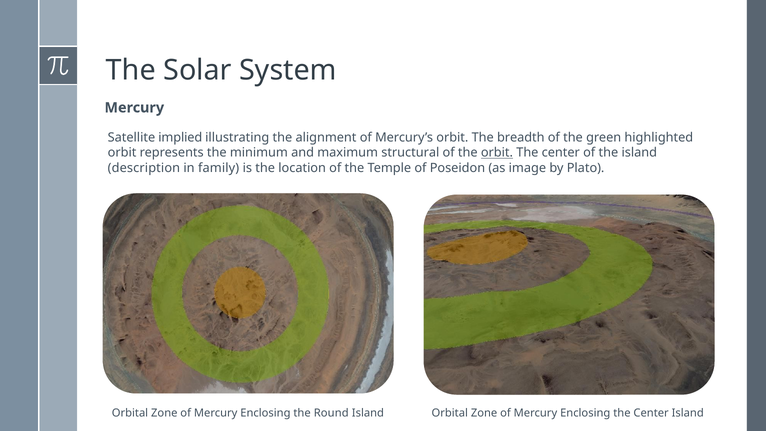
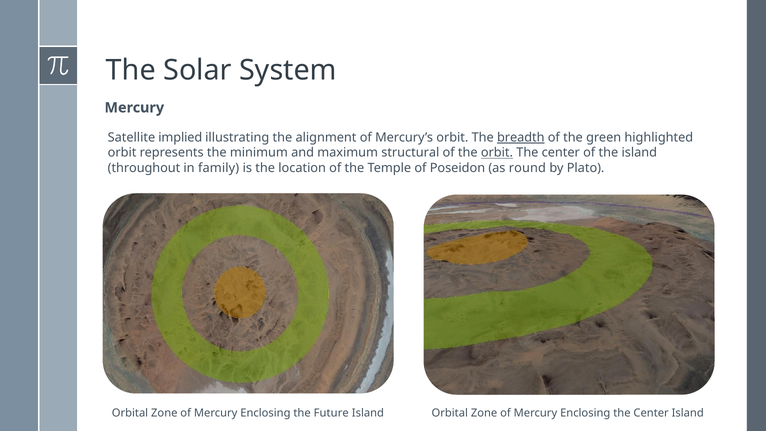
breadth underline: none -> present
description: description -> throughout
image: image -> round
Round: Round -> Future
